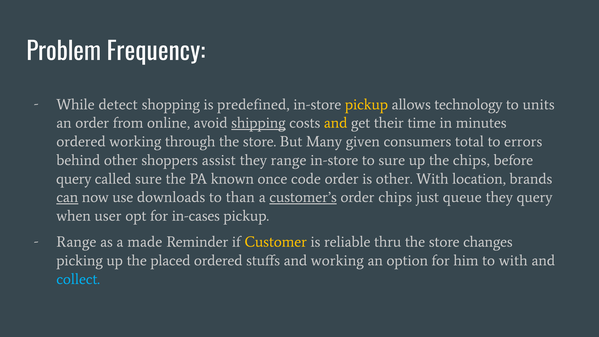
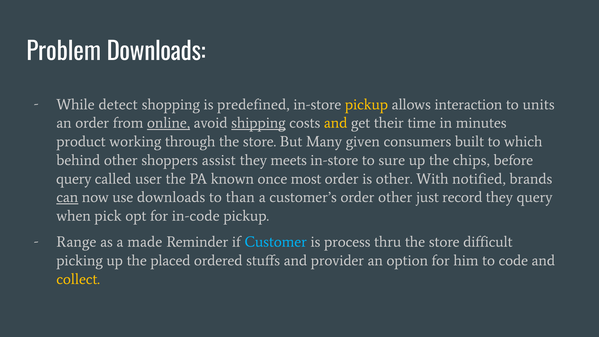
Problem Frequency: Frequency -> Downloads
technology: technology -> interaction
online underline: none -> present
ordered at (81, 142): ordered -> product
total: total -> built
errors: errors -> which
they range: range -> meets
called sure: sure -> user
code: code -> most
location: location -> notified
customer’s underline: present -> none
order chips: chips -> other
queue: queue -> record
user: user -> pick
in-cases: in-cases -> in-code
Customer colour: yellow -> light blue
reliable: reliable -> process
changes: changes -> difficult
and working: working -> provider
to with: with -> code
collect colour: light blue -> yellow
